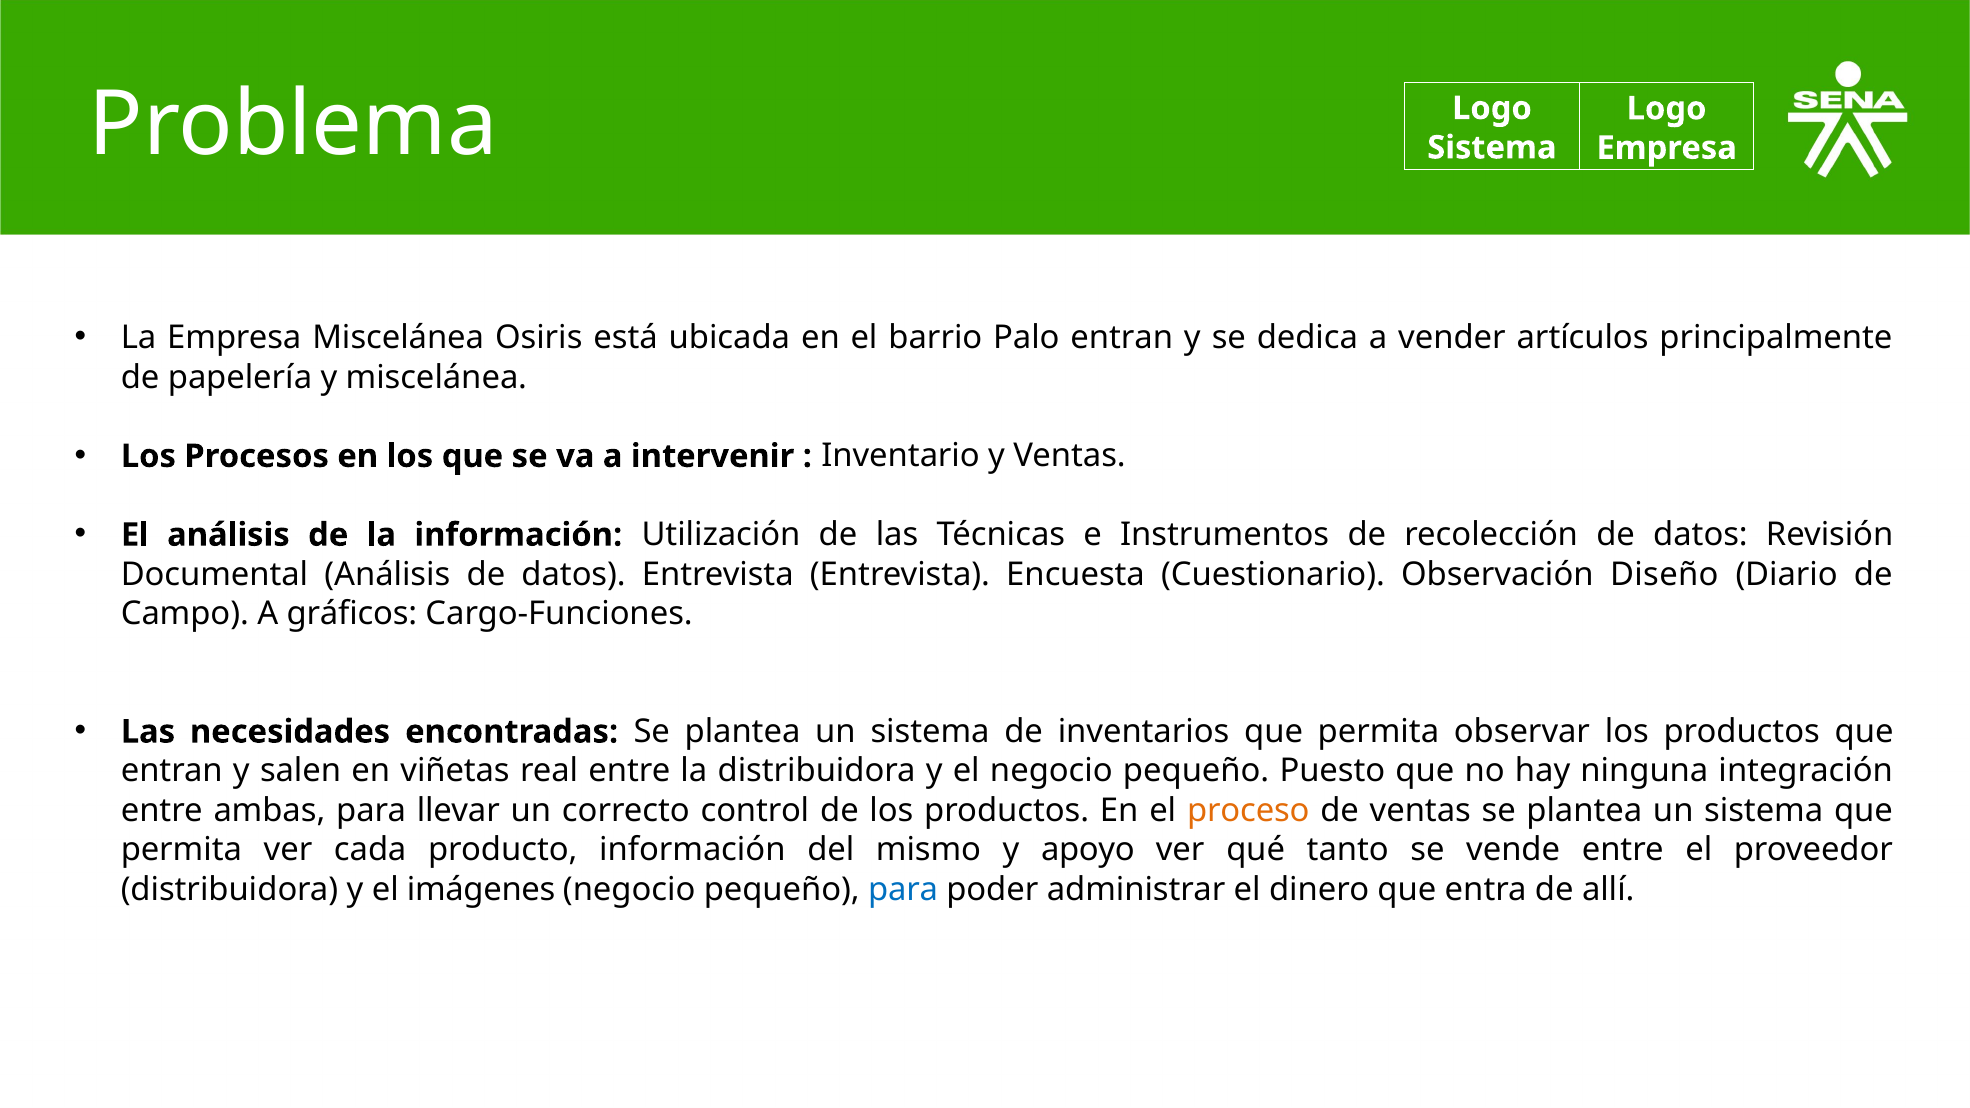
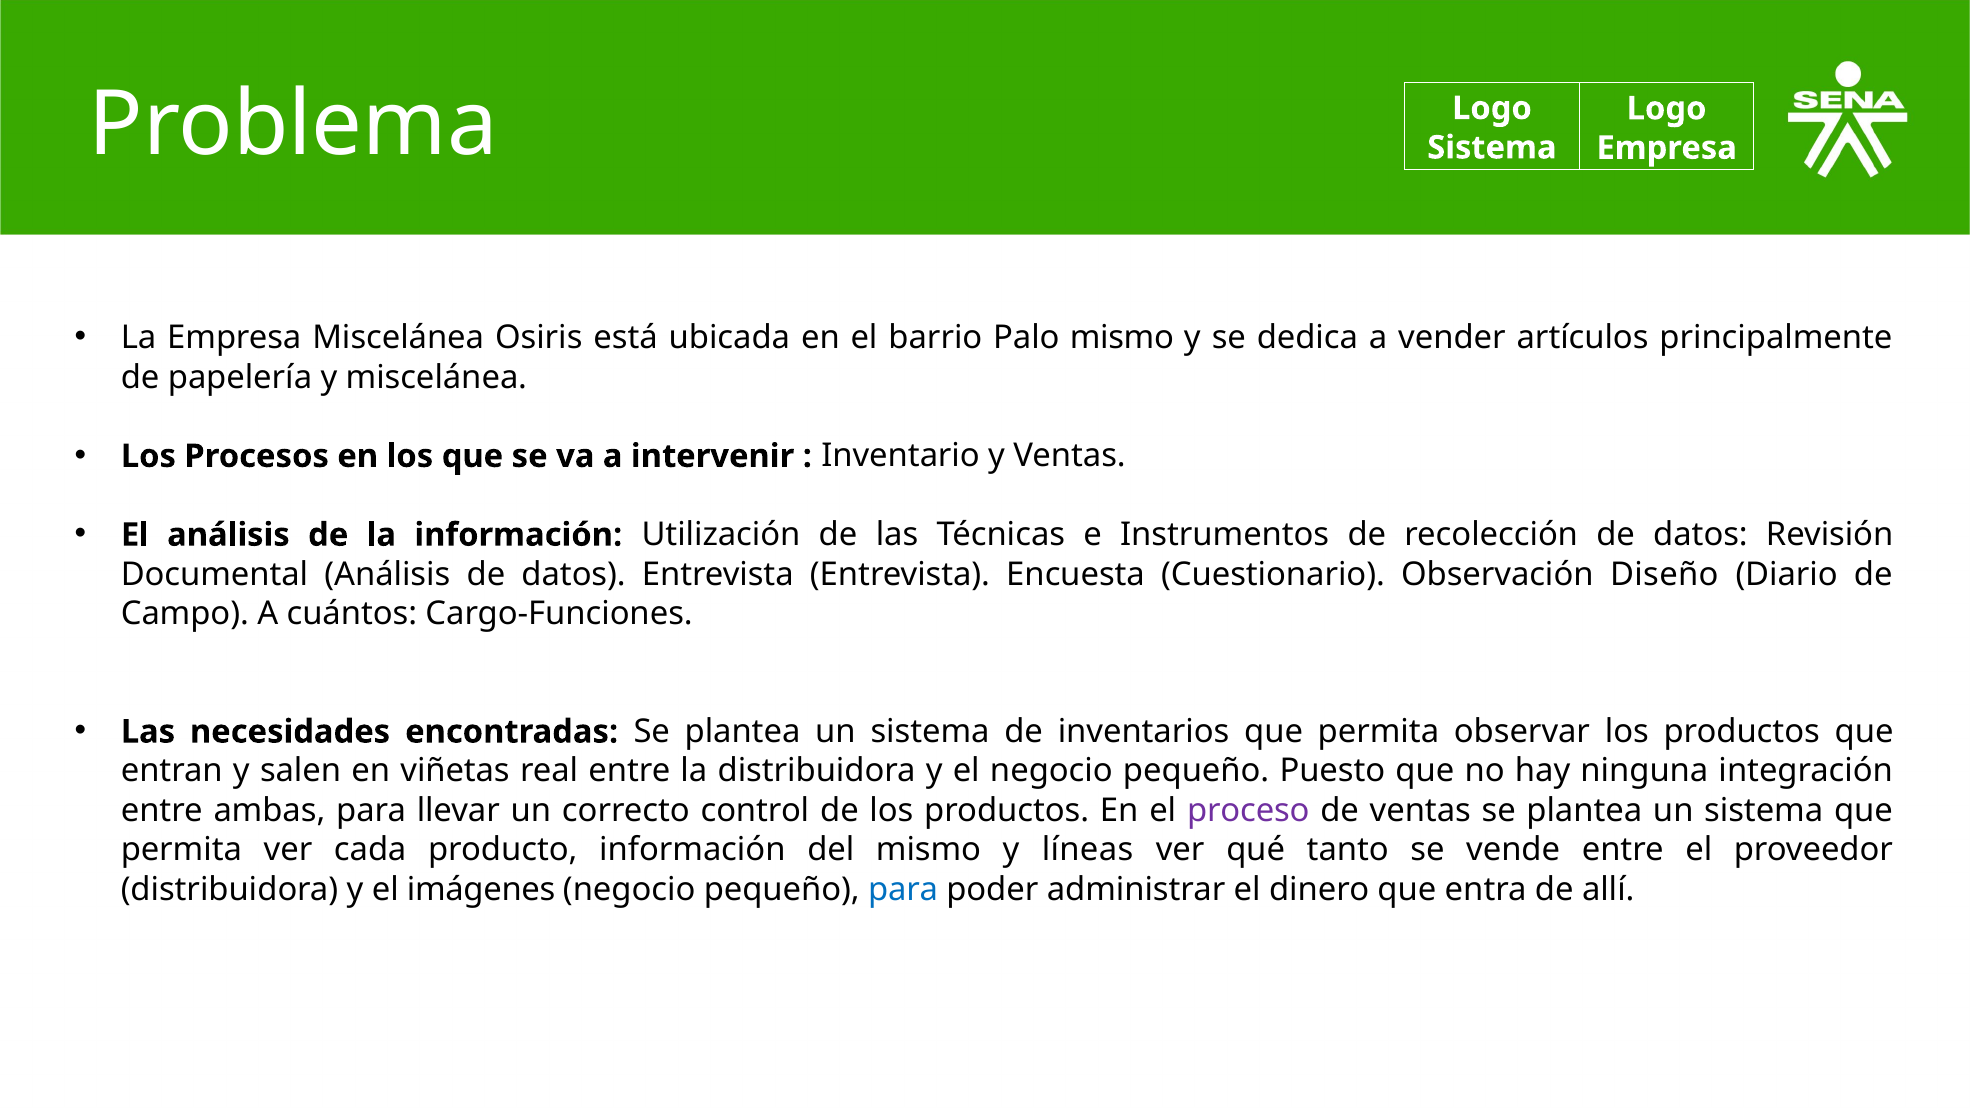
Palo entran: entran -> mismo
gráficos: gráficos -> cuántos
proceso colour: orange -> purple
apoyo: apoyo -> líneas
